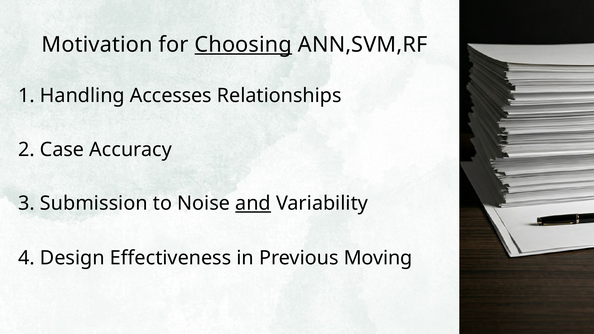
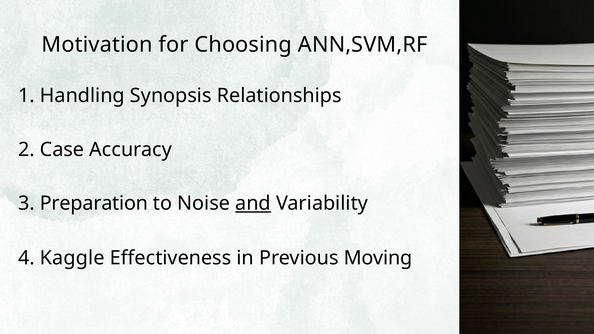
Choosing underline: present -> none
Accesses: Accesses -> Synopsis
Submission: Submission -> Preparation
Design: Design -> Kaggle
